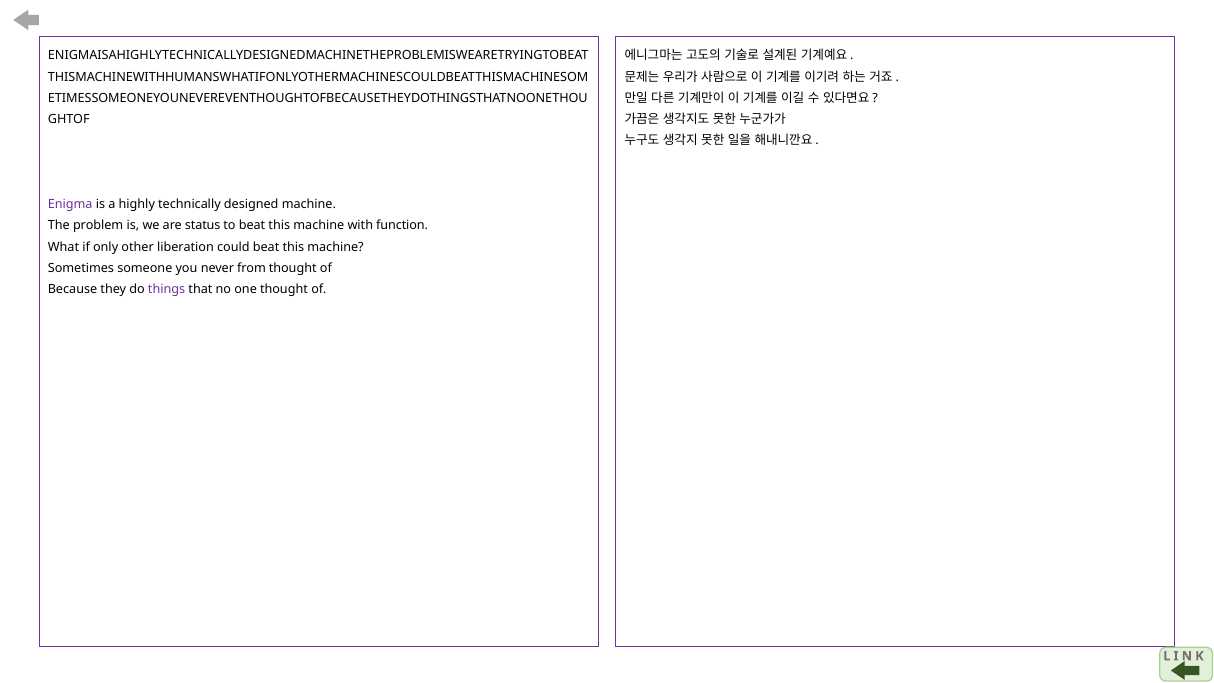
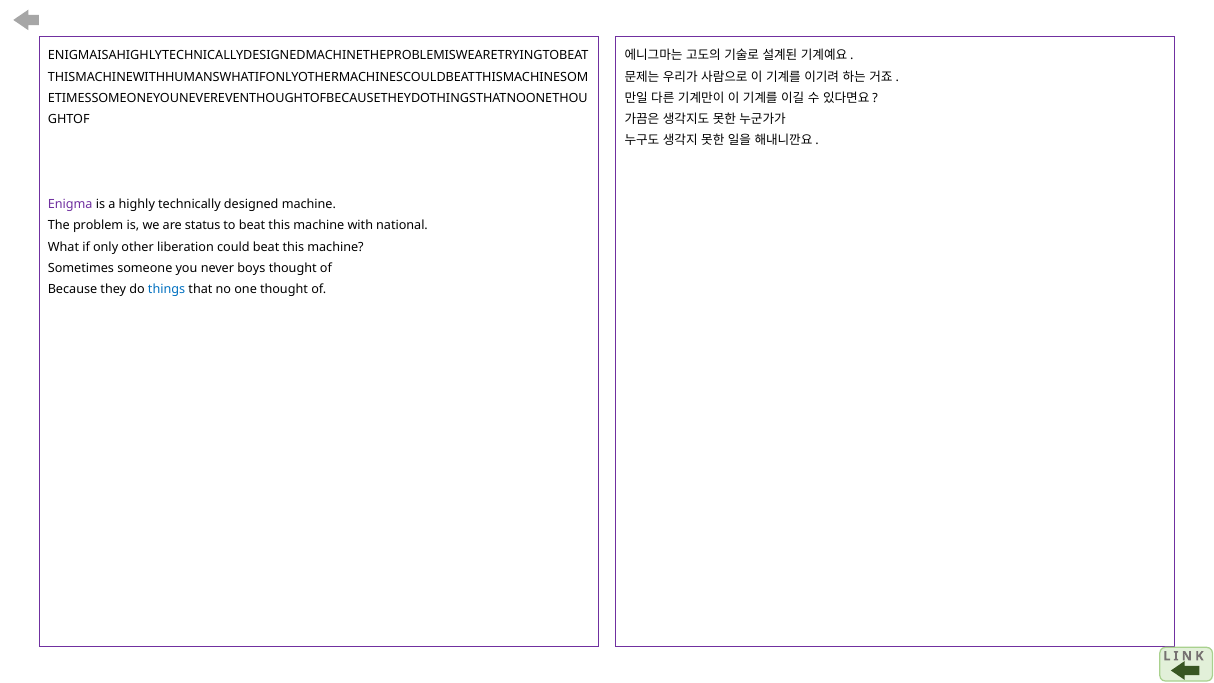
function: function -> national
from: from -> boys
things colour: purple -> blue
